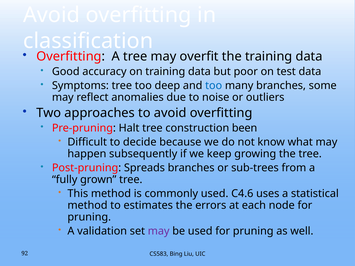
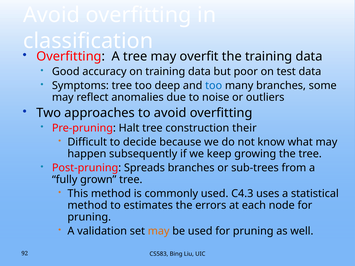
been: been -> their
C4.6: C4.6 -> C4.3
may at (159, 231) colour: purple -> orange
